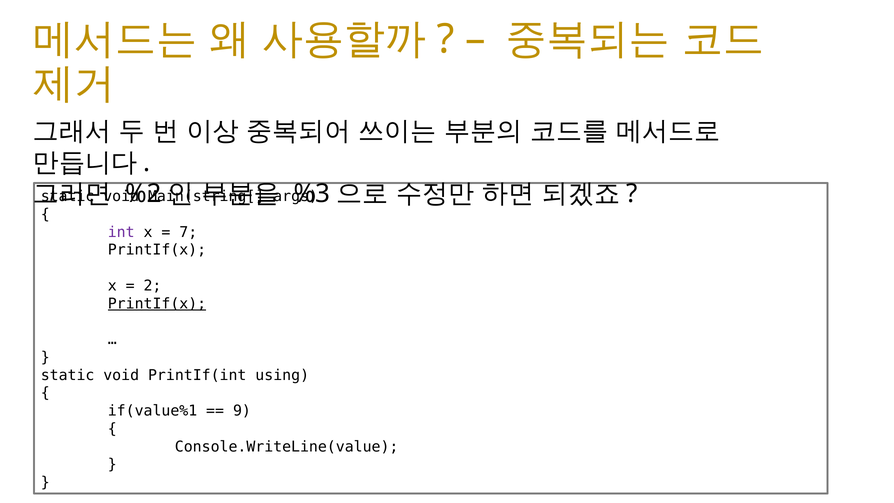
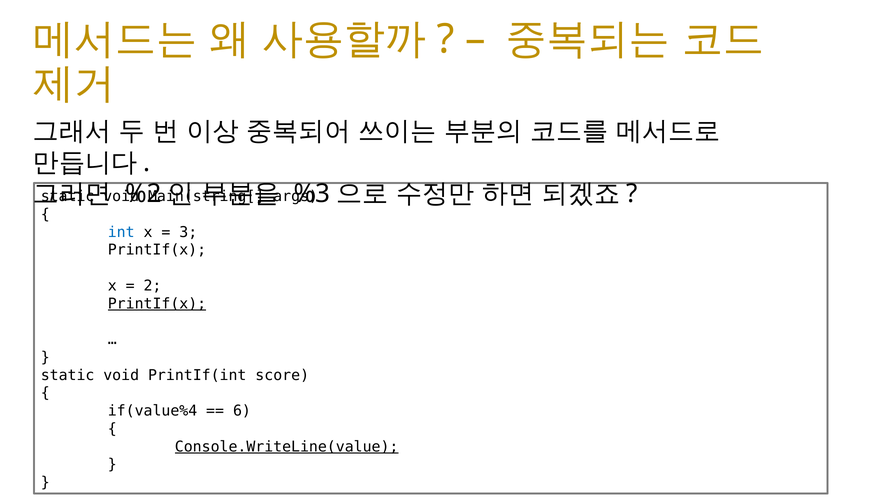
int colour: purple -> blue
7: 7 -> 3
using: using -> score
if(value%1: if(value%1 -> if(value%4
9: 9 -> 6
Console.WriteLine(value underline: none -> present
